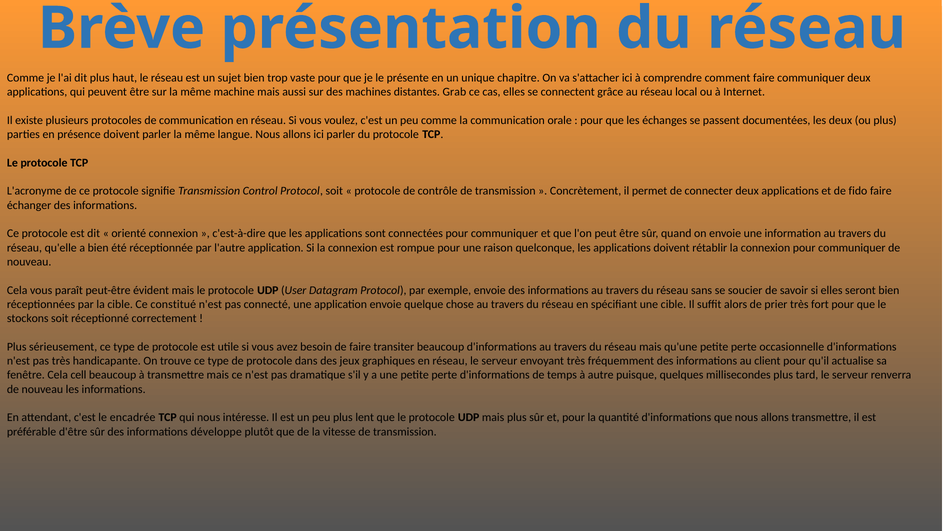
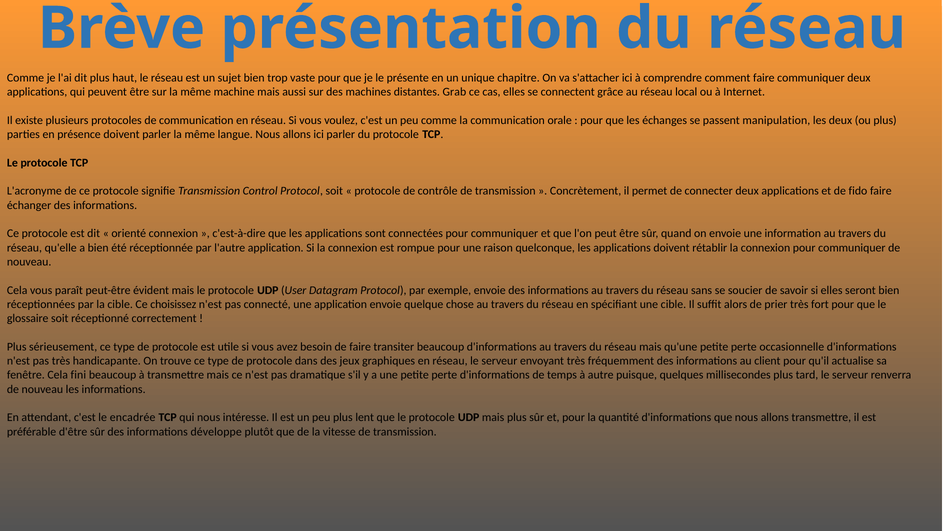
documentées: documentées -> manipulation
constitué: constitué -> choisissez
stockons: stockons -> glossaire
cell: cell -> fini
